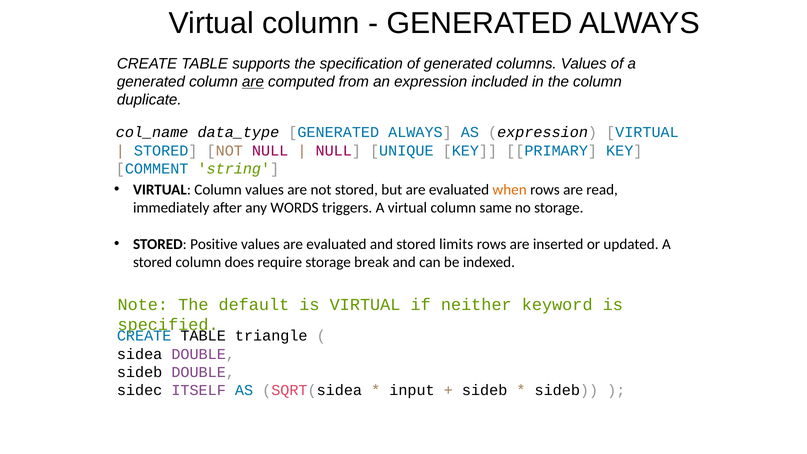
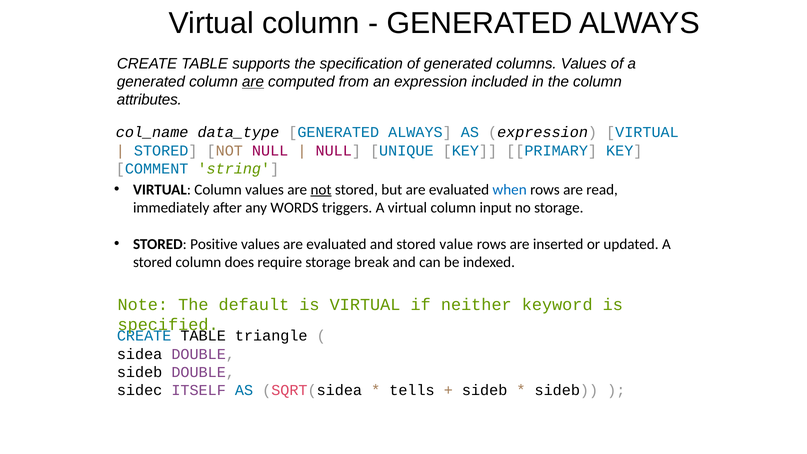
duplicate: duplicate -> attributes
not at (321, 190) underline: none -> present
when colour: orange -> blue
same: same -> input
limits: limits -> value
input: input -> tells
